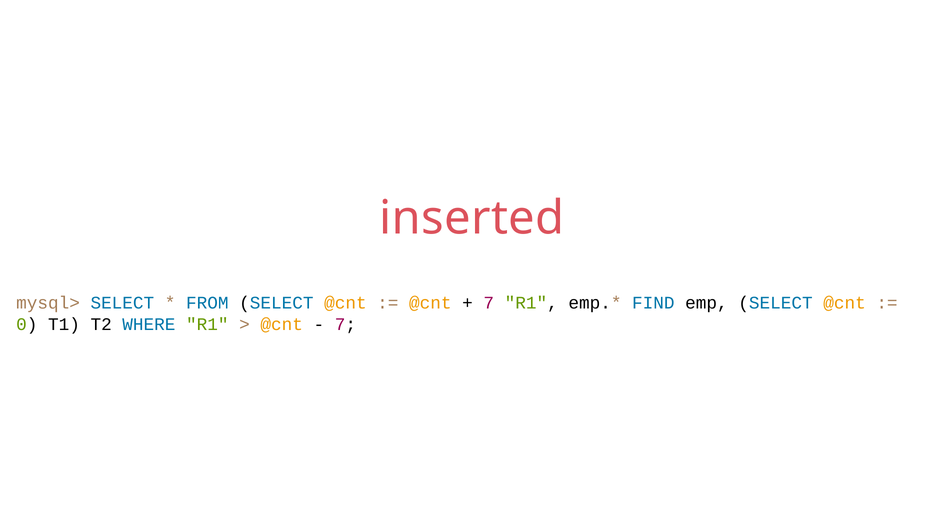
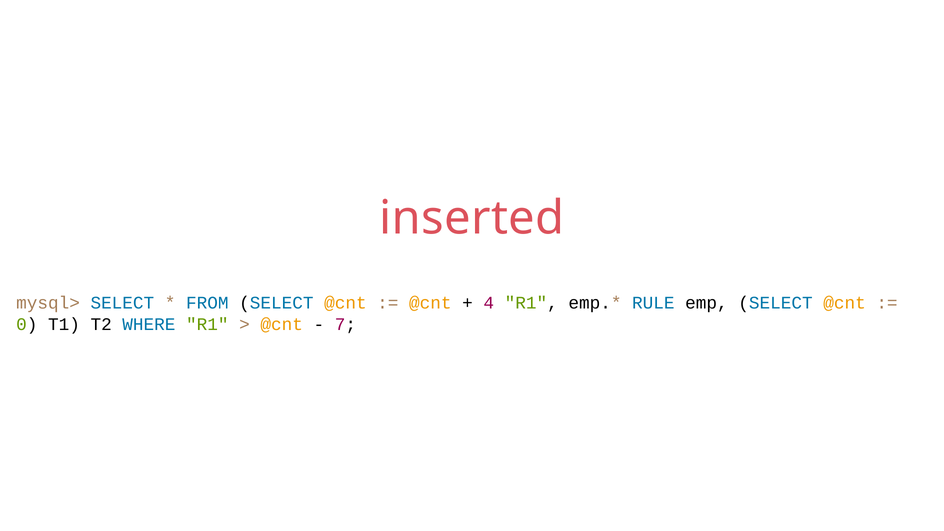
7 at (489, 303): 7 -> 4
FIND: FIND -> RULE
